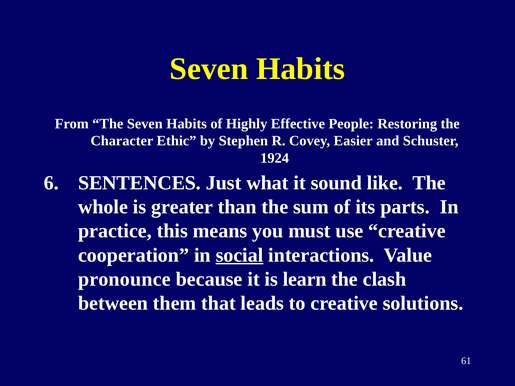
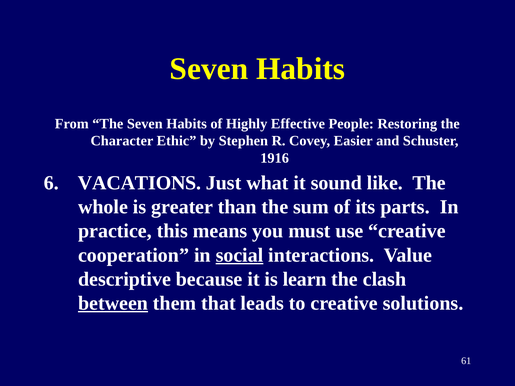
1924: 1924 -> 1916
SENTENCES: SENTENCES -> VACATIONS
pronounce: pronounce -> descriptive
between underline: none -> present
